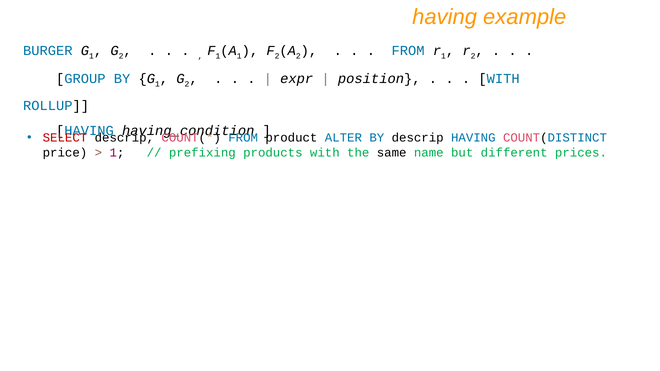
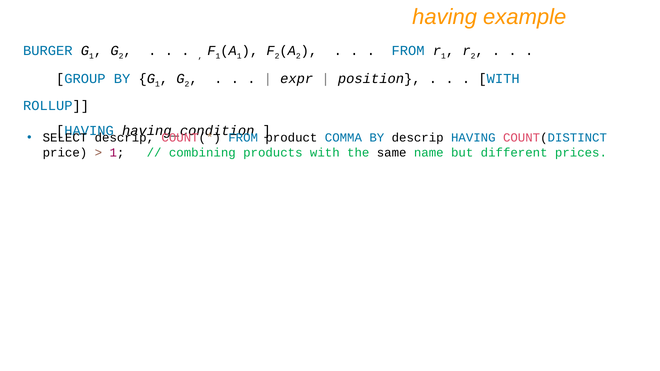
SELECT colour: red -> black
ALTER: ALTER -> COMMA
prefixing: prefixing -> combining
